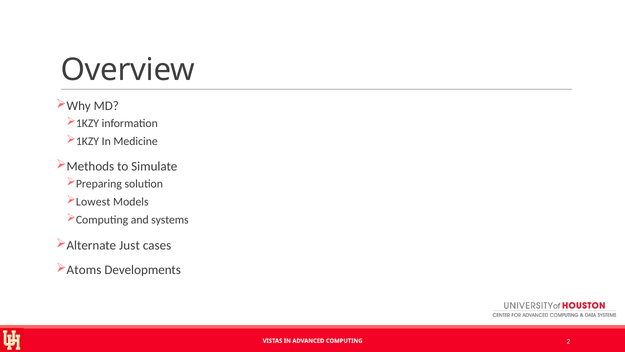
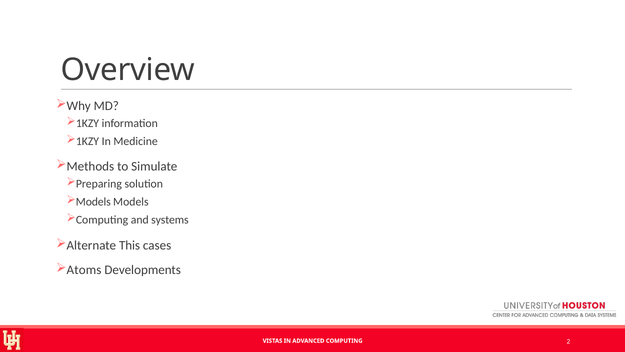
Lowest at (93, 202): Lowest -> Models
Just: Just -> This
